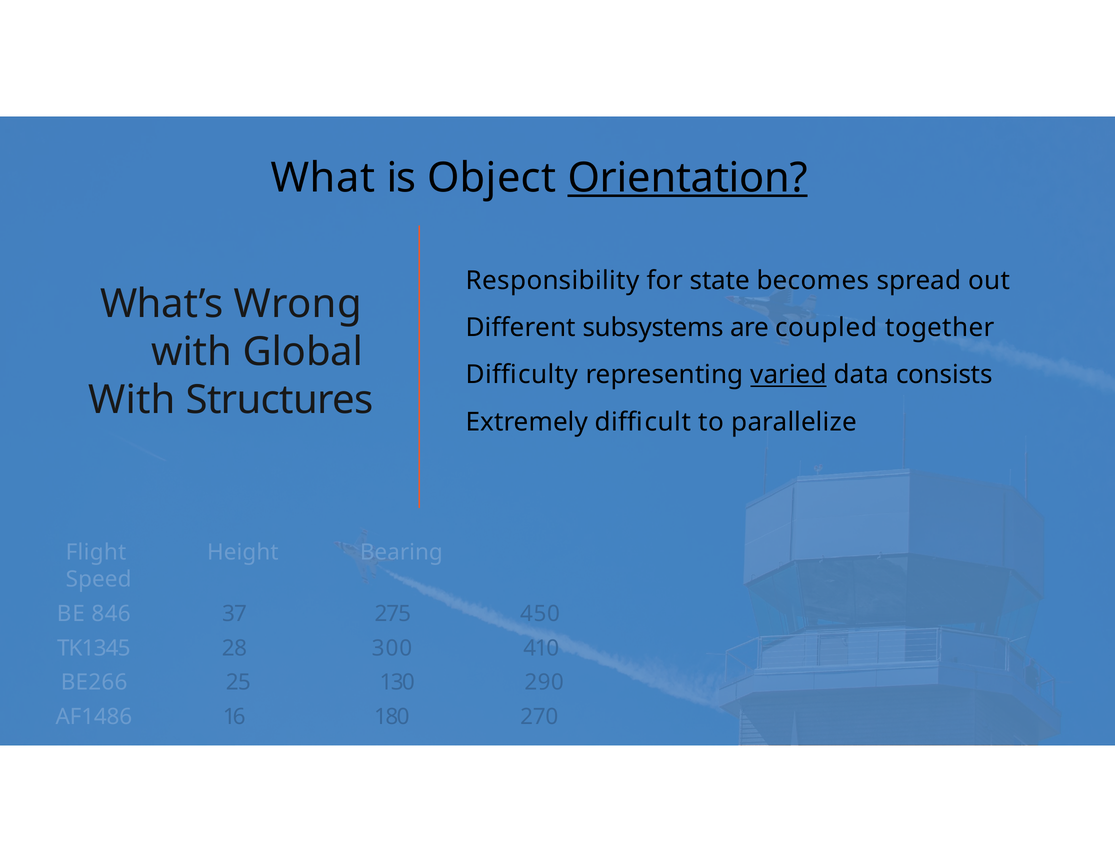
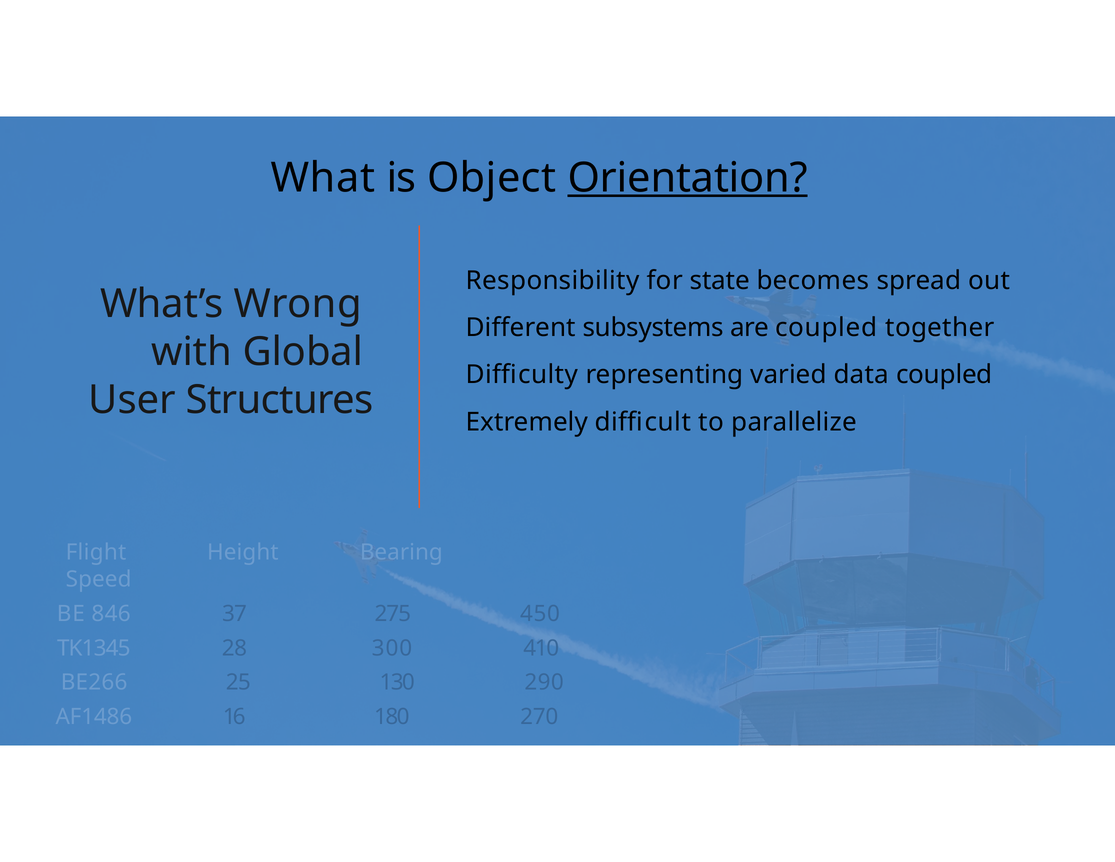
varied underline: present -> none
data consists: consists -> coupled
With at (132, 400): With -> User
